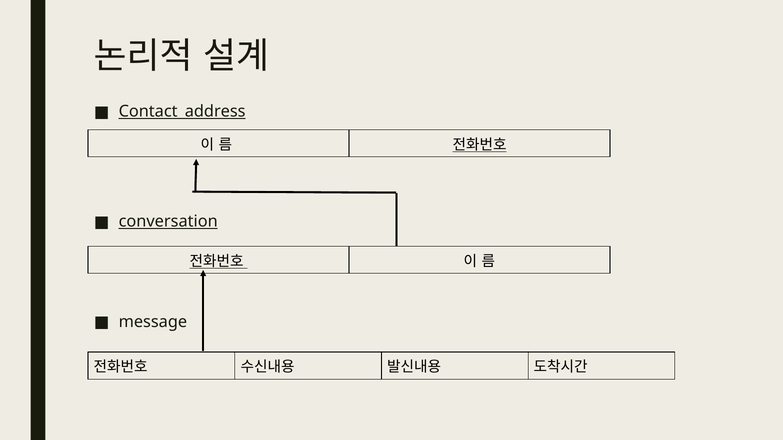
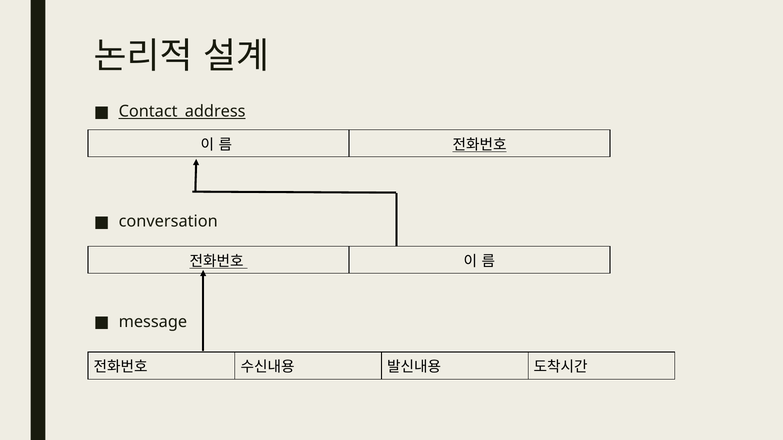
conversation underline: present -> none
